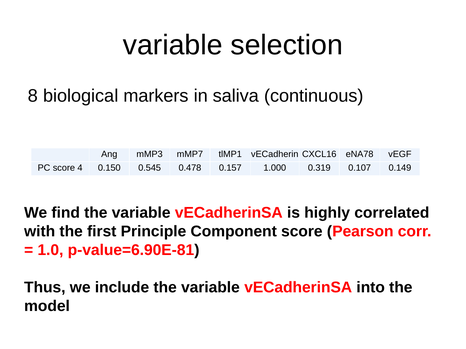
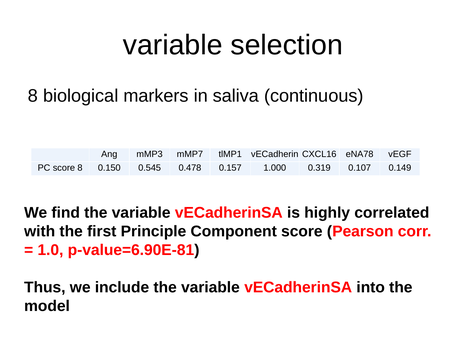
score 4: 4 -> 8
